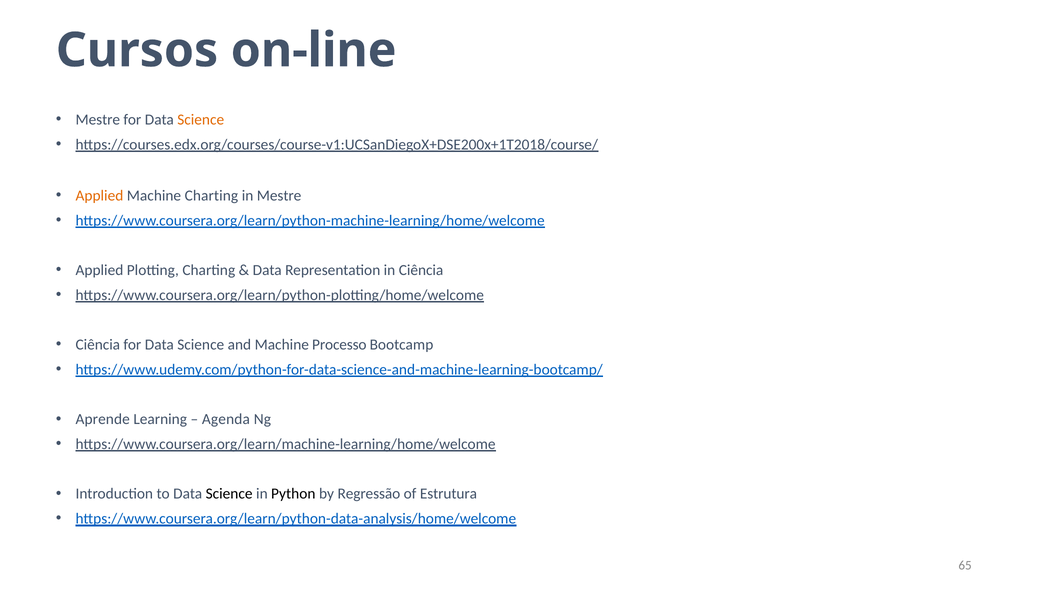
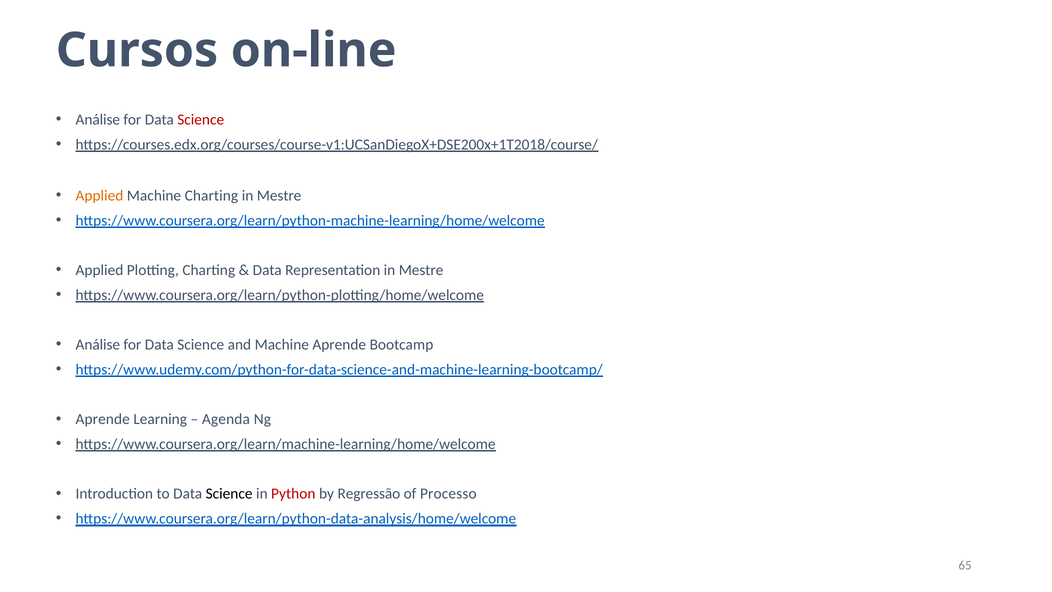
Mestre at (98, 120): Mestre -> Análise
Science at (201, 120) colour: orange -> red
Representation in Ciência: Ciência -> Mestre
Ciência at (98, 345): Ciência -> Análise
Machine Processo: Processo -> Aprende
Python colour: black -> red
Estrutura: Estrutura -> Processo
